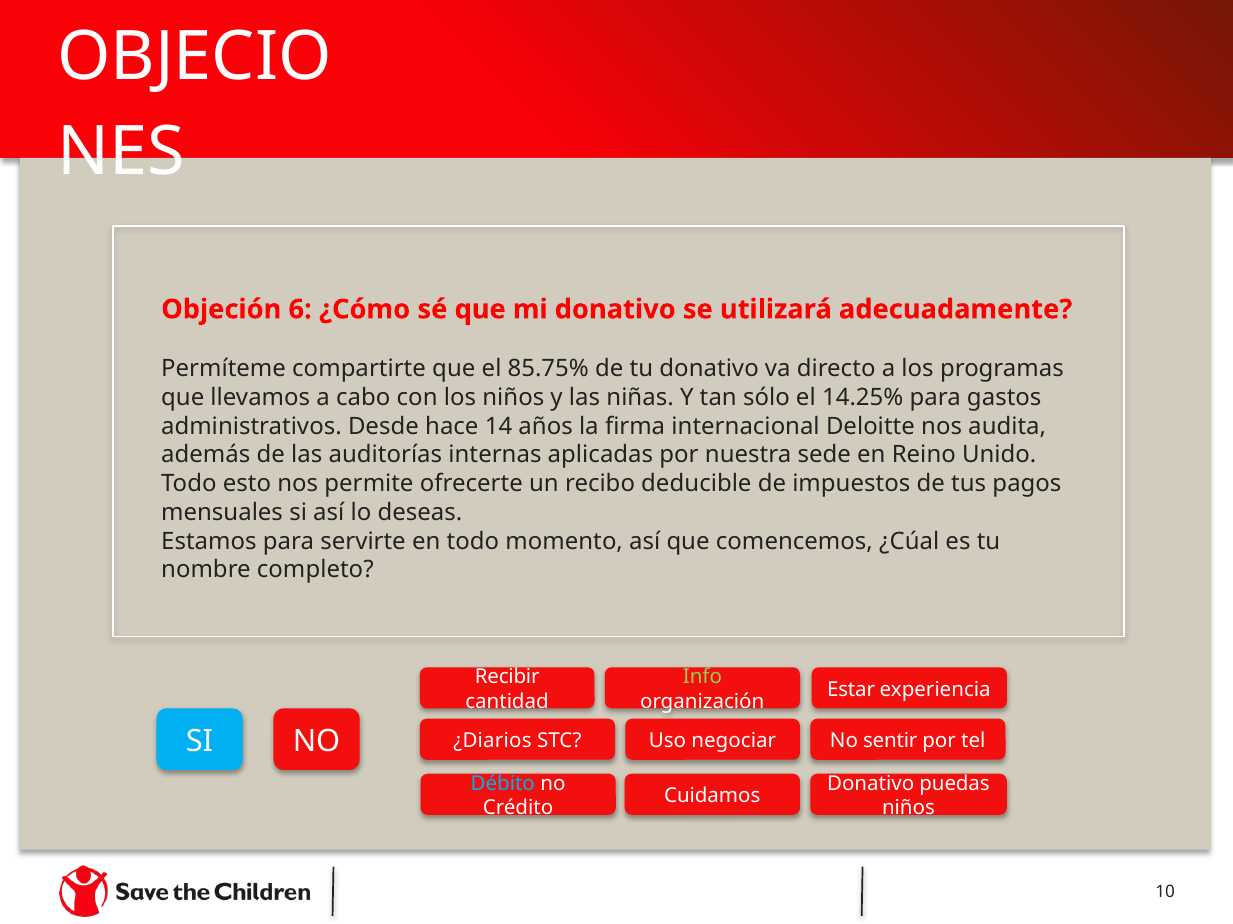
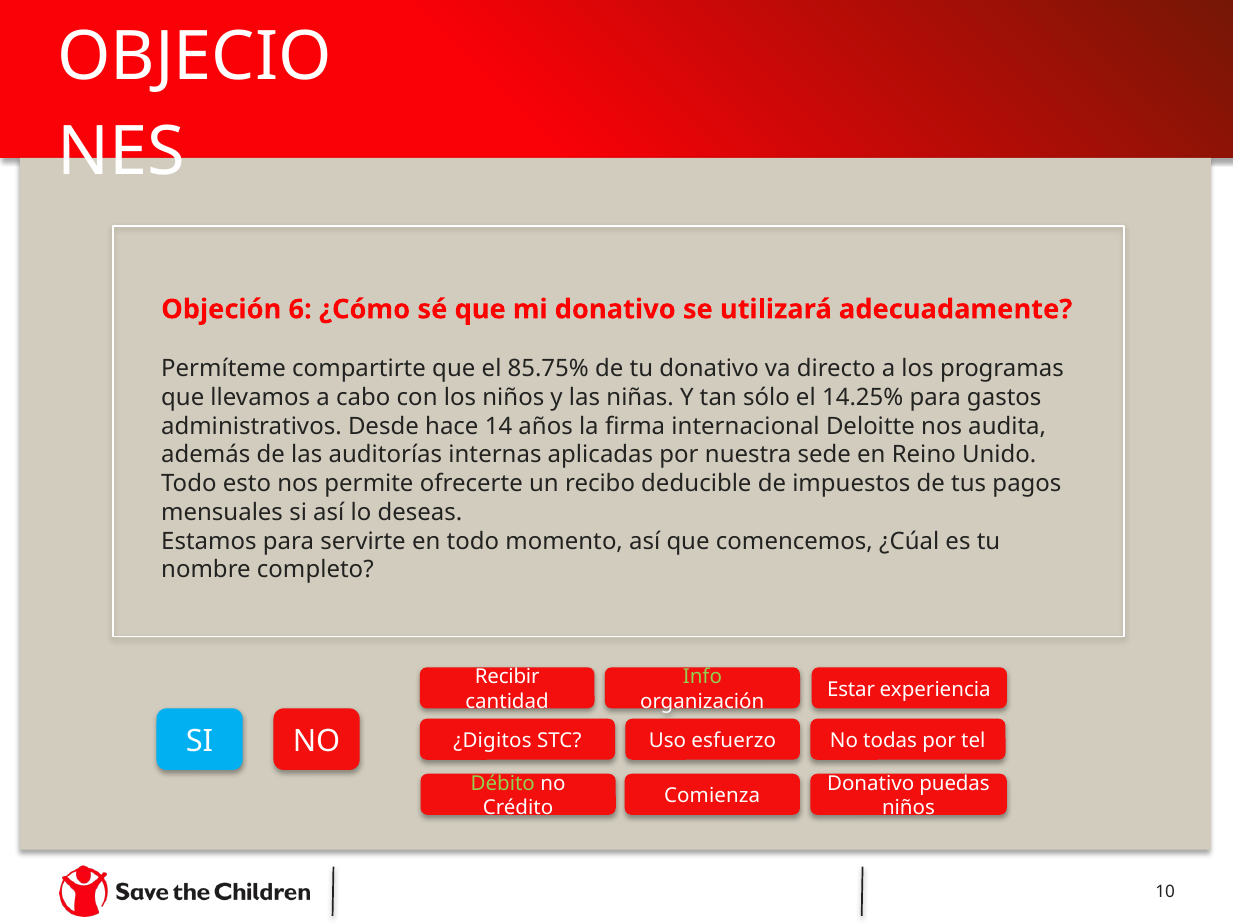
¿Diarios: ¿Diarios -> ¿Digitos
negociar: negociar -> esfuerzo
sentir: sentir -> todas
Débito colour: light blue -> light green
Cuidamos: Cuidamos -> Comienza
